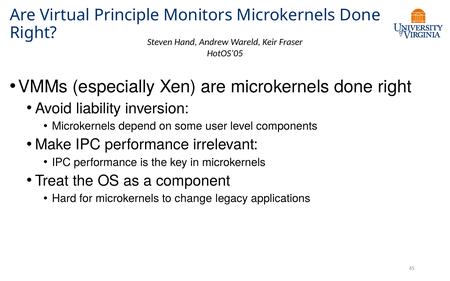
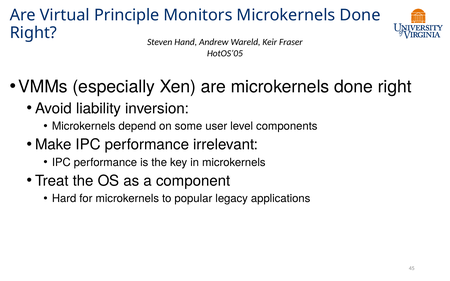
change: change -> popular
